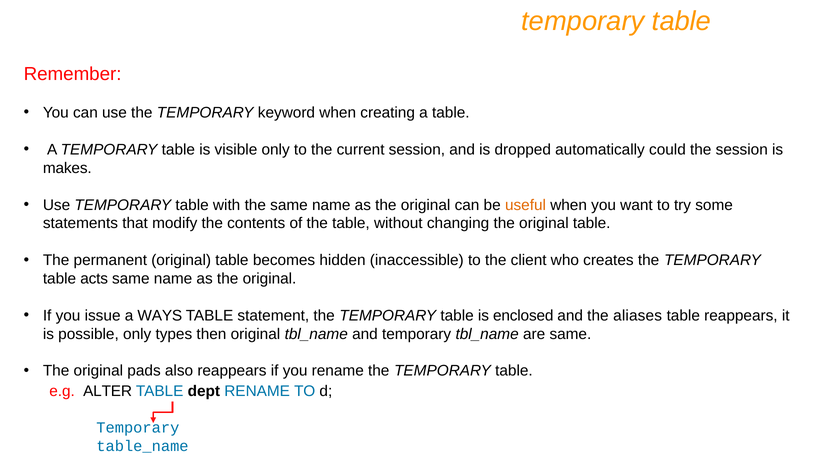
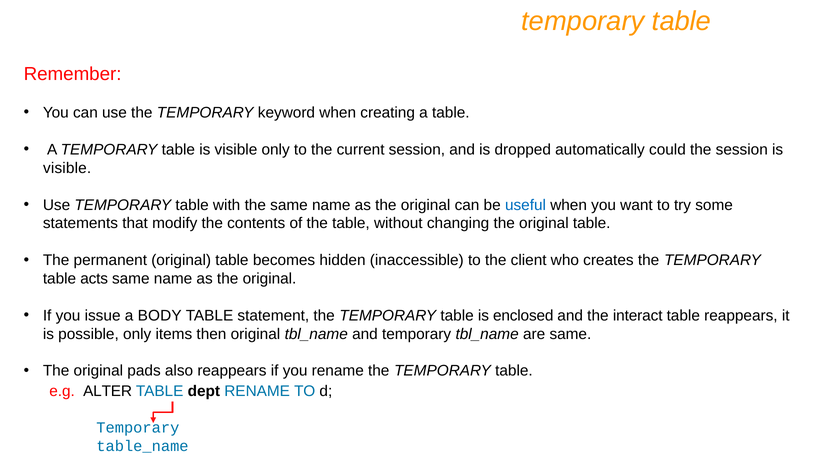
makes at (67, 168): makes -> visible
useful colour: orange -> blue
WAYS: WAYS -> BODY
aliases: aliases -> interact
types: types -> items
